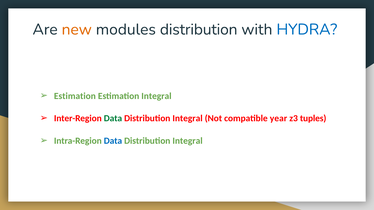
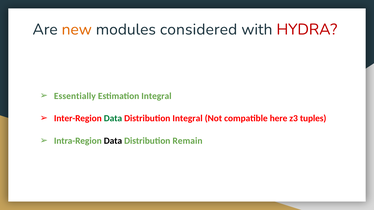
modules distribution: distribution -> considered
HYDRA colour: blue -> red
Estimation at (75, 96): Estimation -> Essentially
year: year -> here
Data at (113, 141) colour: blue -> black
Integral at (188, 141): Integral -> Remain
